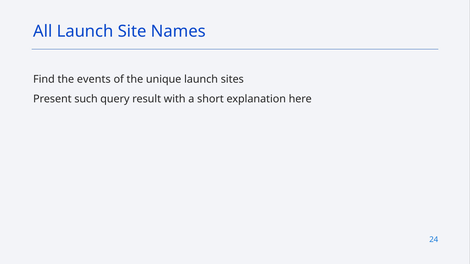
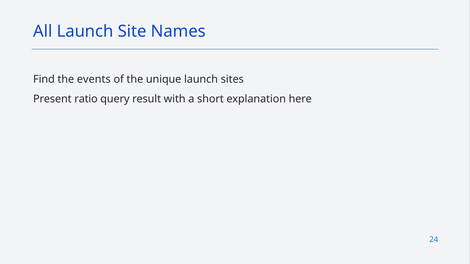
such: such -> ratio
